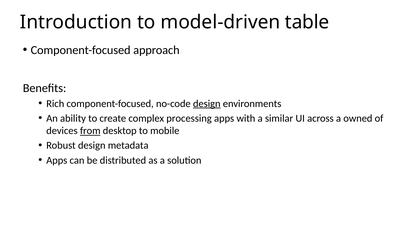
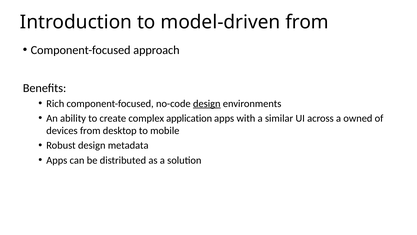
model-driven table: table -> from
processing: processing -> application
from at (90, 131) underline: present -> none
